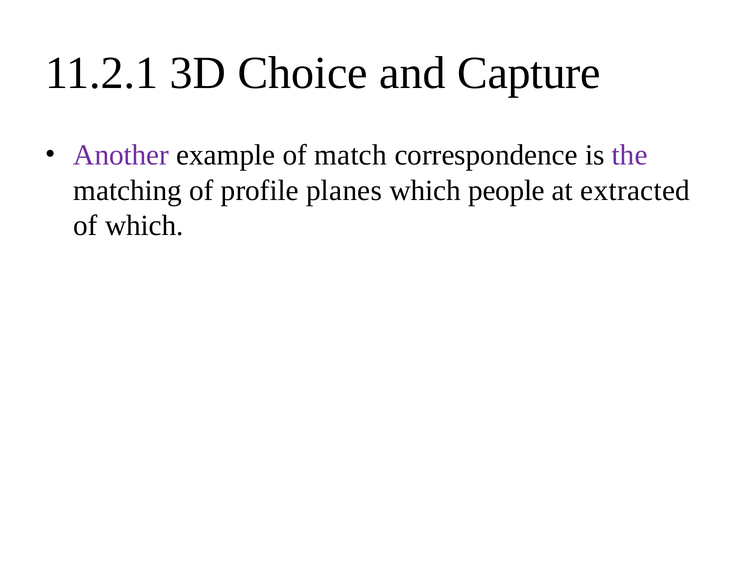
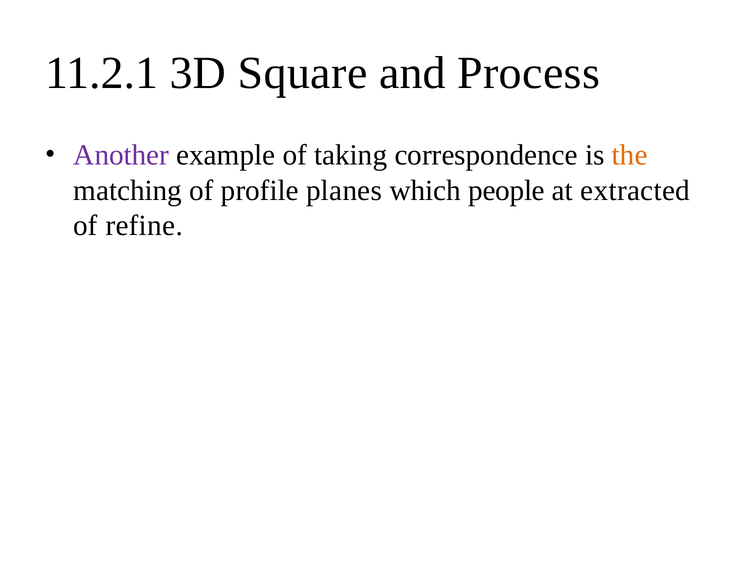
Choice: Choice -> Square
Capture: Capture -> Process
match: match -> taking
the colour: purple -> orange
of which: which -> refine
